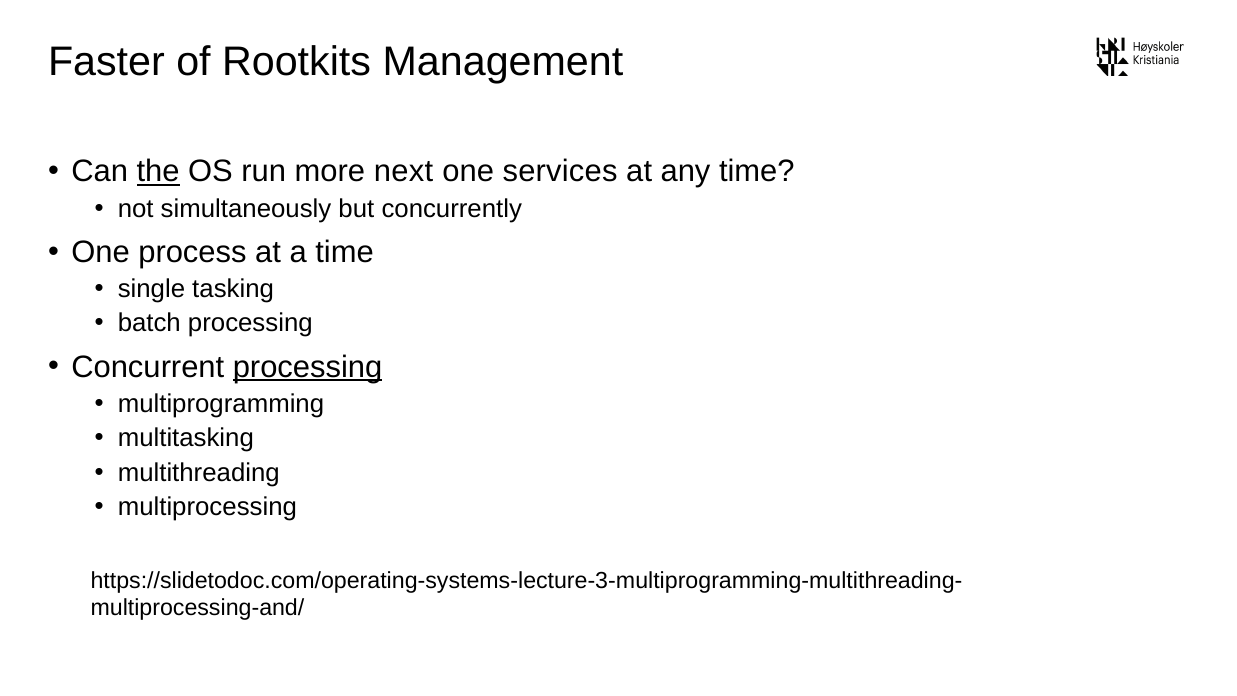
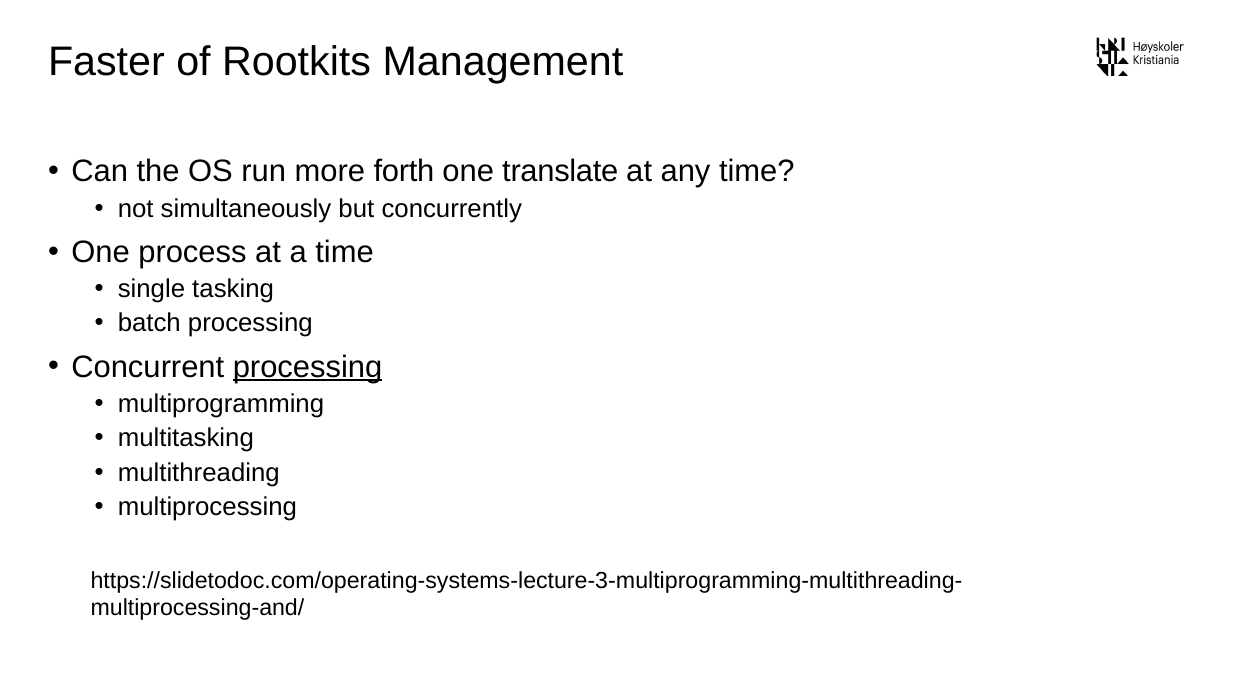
the underline: present -> none
next: next -> forth
services: services -> translate
